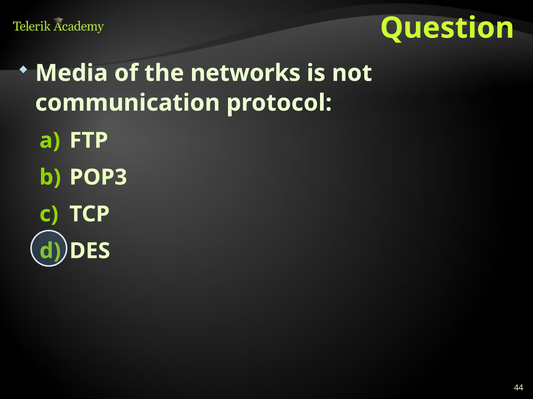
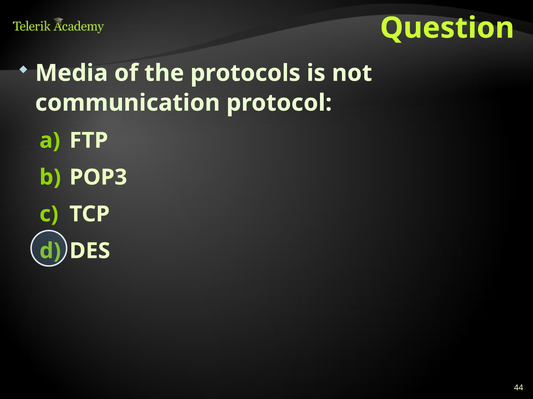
networks: networks -> protocols
